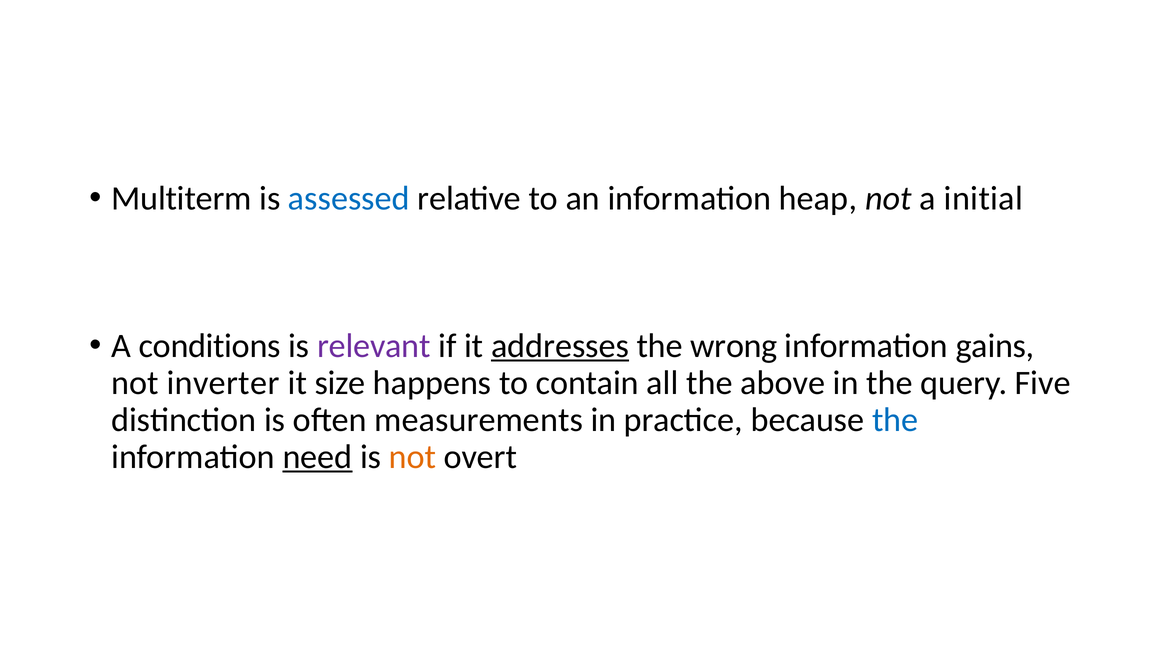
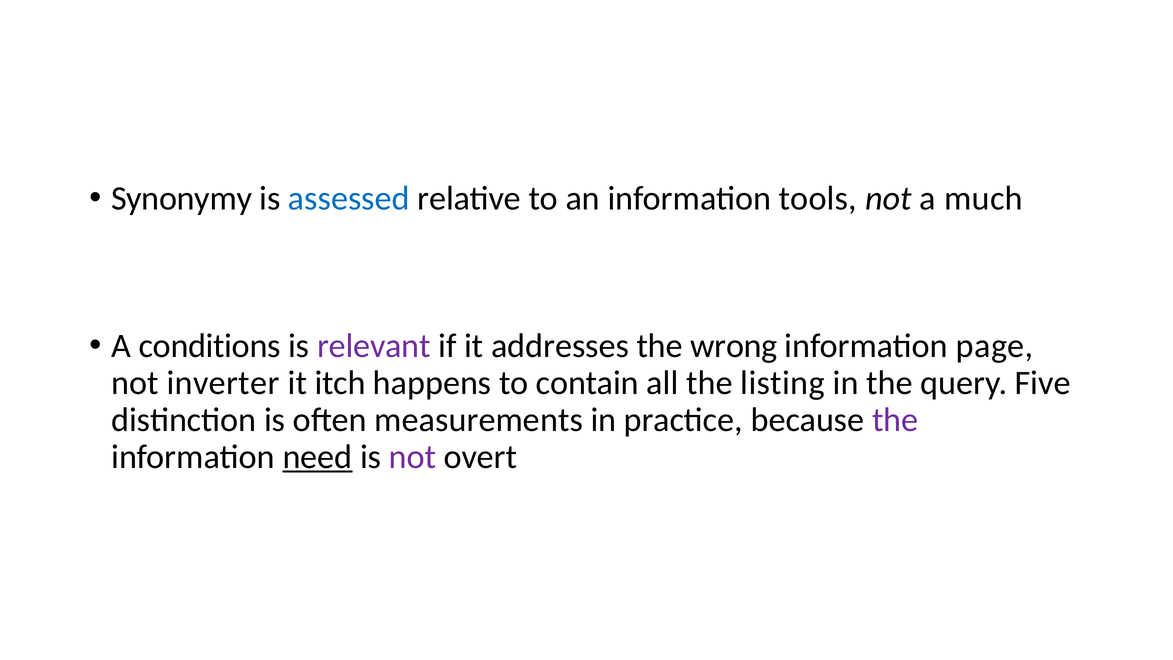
Multiterm: Multiterm -> Synonymy
heap: heap -> tools
initial: initial -> much
addresses underline: present -> none
gains: gains -> page
size: size -> itch
above: above -> listing
the at (895, 420) colour: blue -> purple
not at (413, 457) colour: orange -> purple
